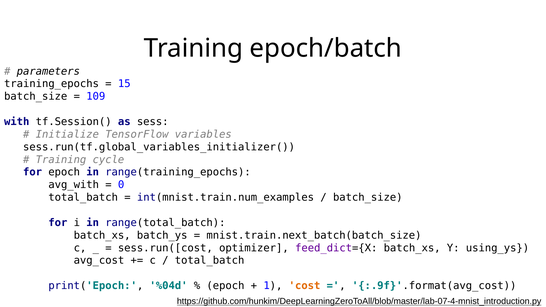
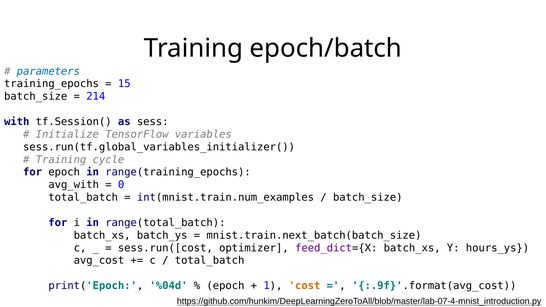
parameters colour: black -> blue
109: 109 -> 214
using_ys: using_ys -> hours_ys
